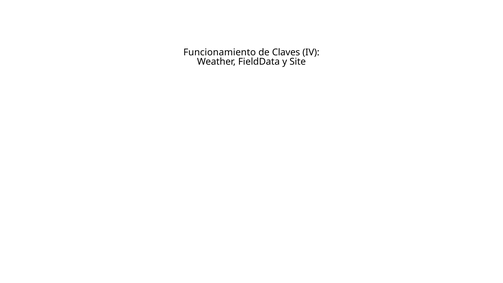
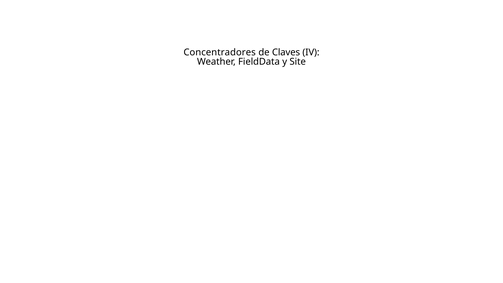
Funcionamiento: Funcionamiento -> Concentradores
